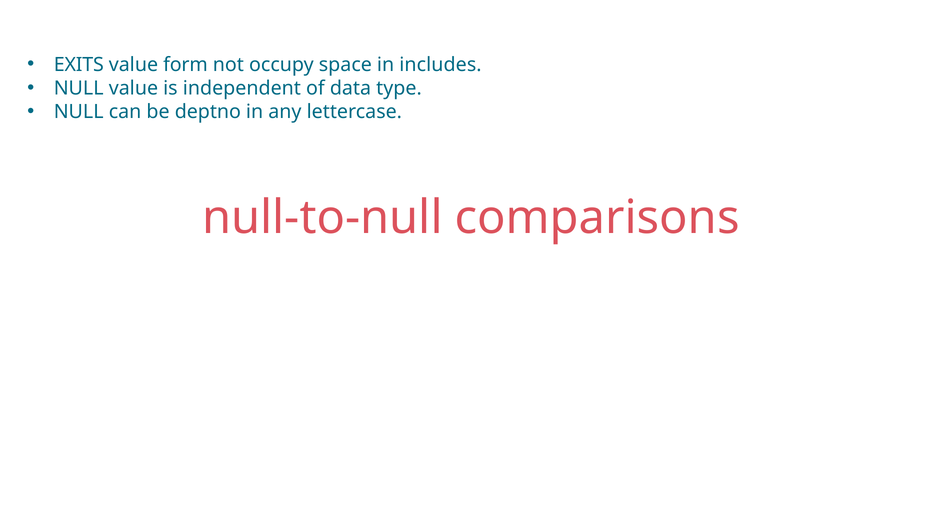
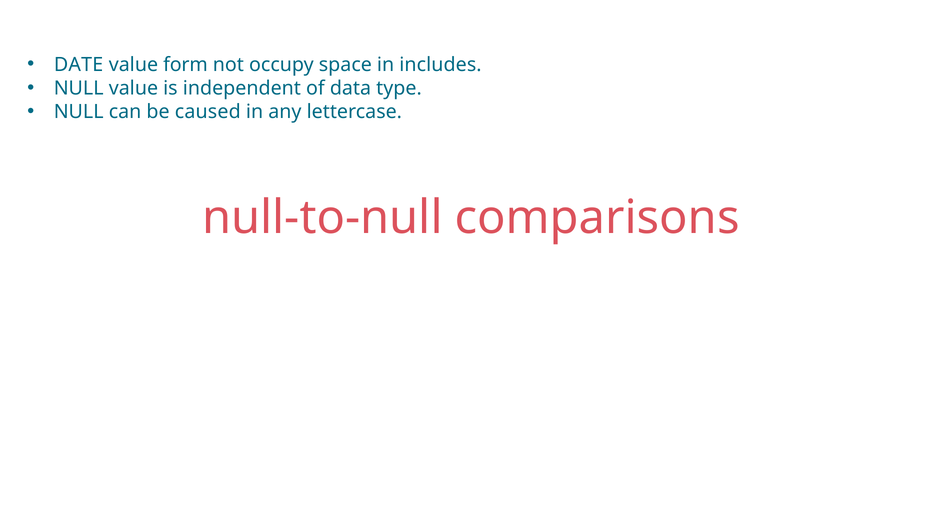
EXITS: EXITS -> DATE
deptno: deptno -> caused
